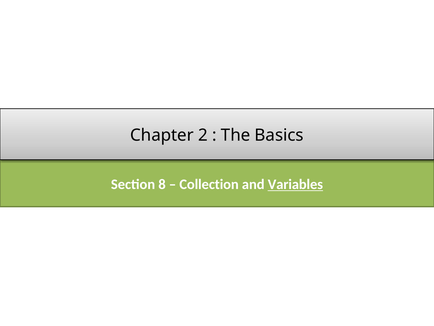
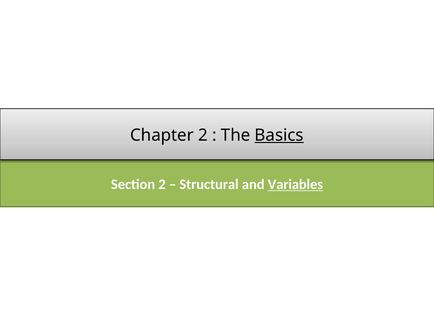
Basics underline: none -> present
Section 8: 8 -> 2
Collection: Collection -> Structural
